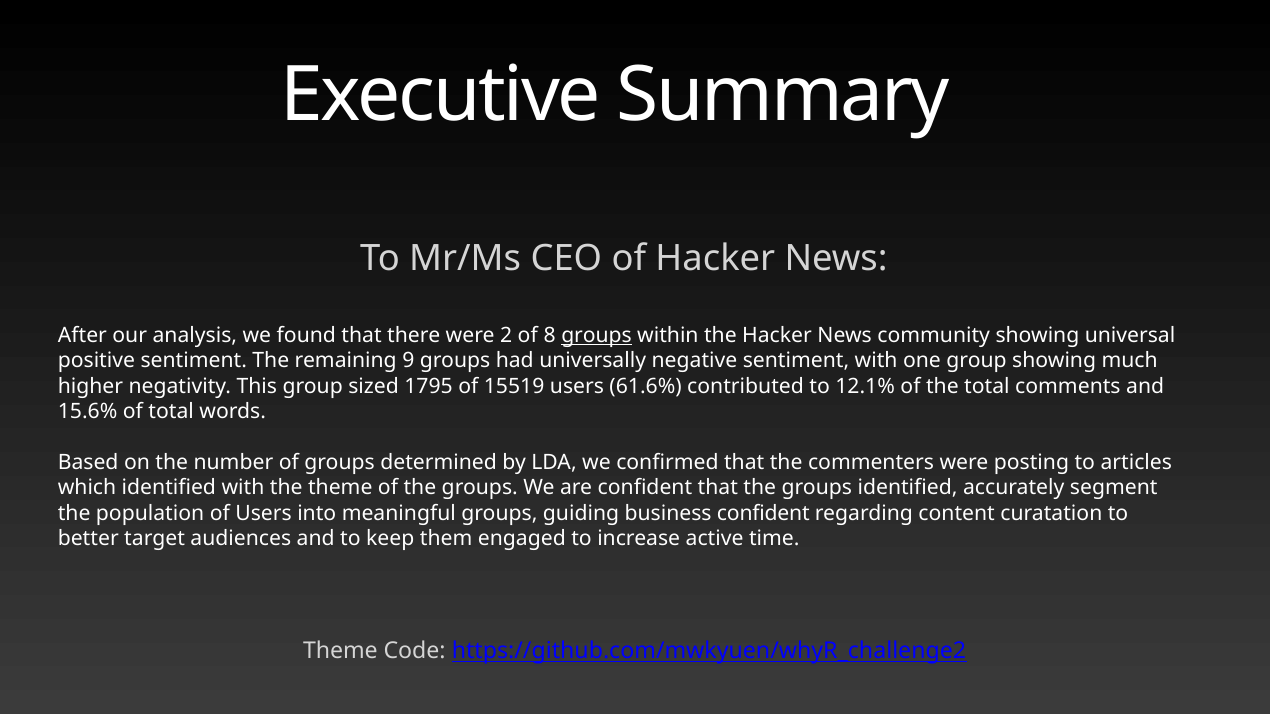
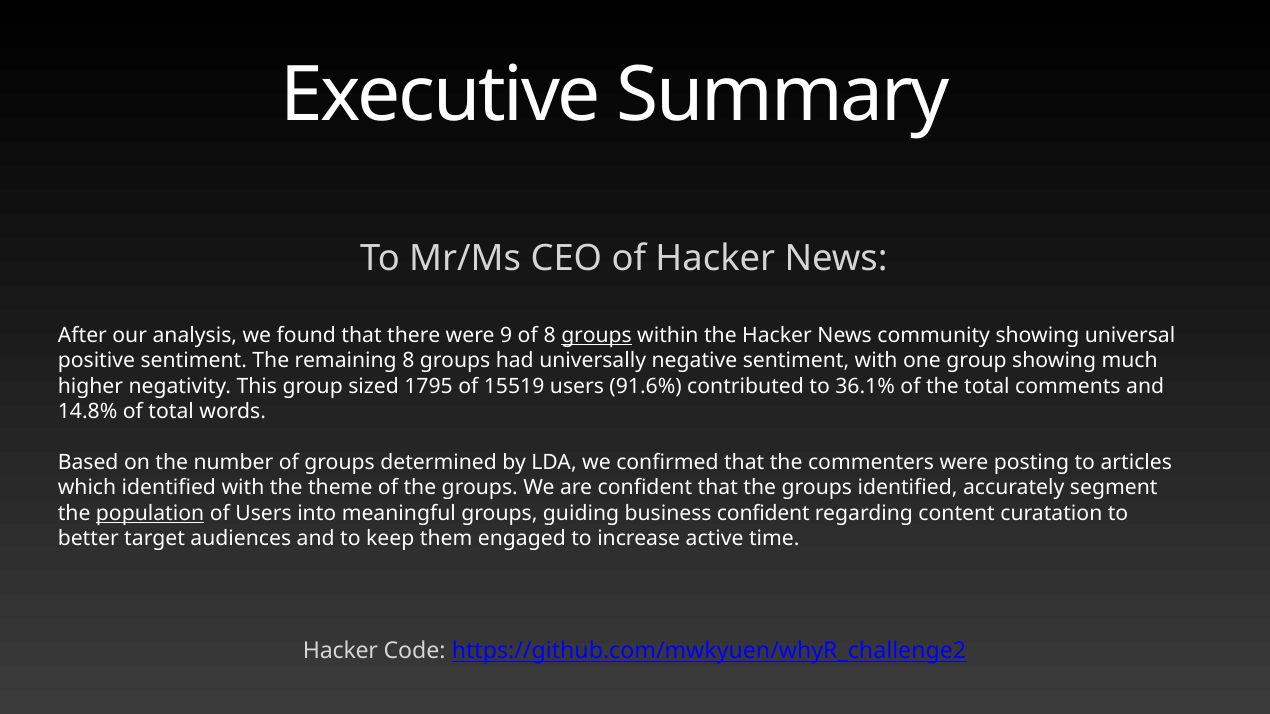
2: 2 -> 9
remaining 9: 9 -> 8
61.6%: 61.6% -> 91.6%
12.1%: 12.1% -> 36.1%
15.6%: 15.6% -> 14.8%
population underline: none -> present
Theme at (340, 652): Theme -> Hacker
